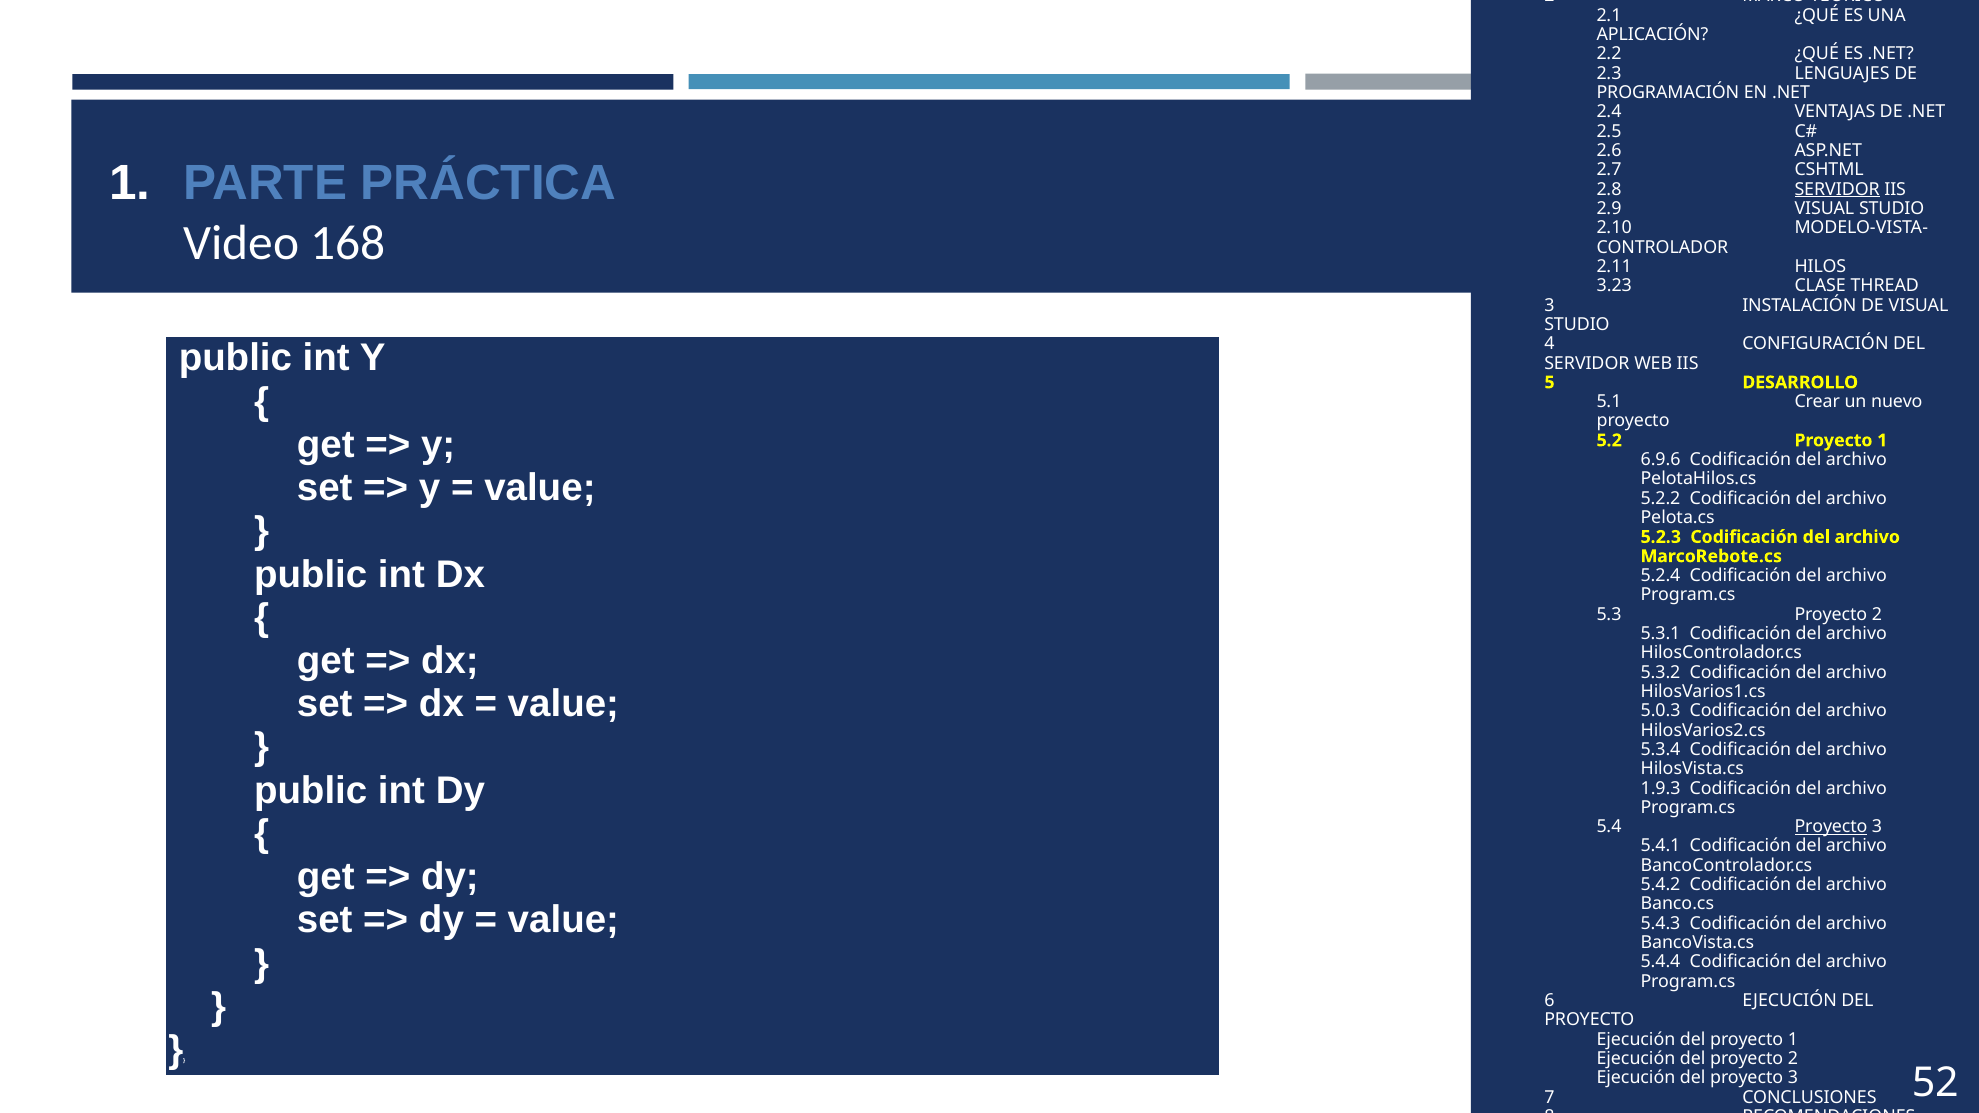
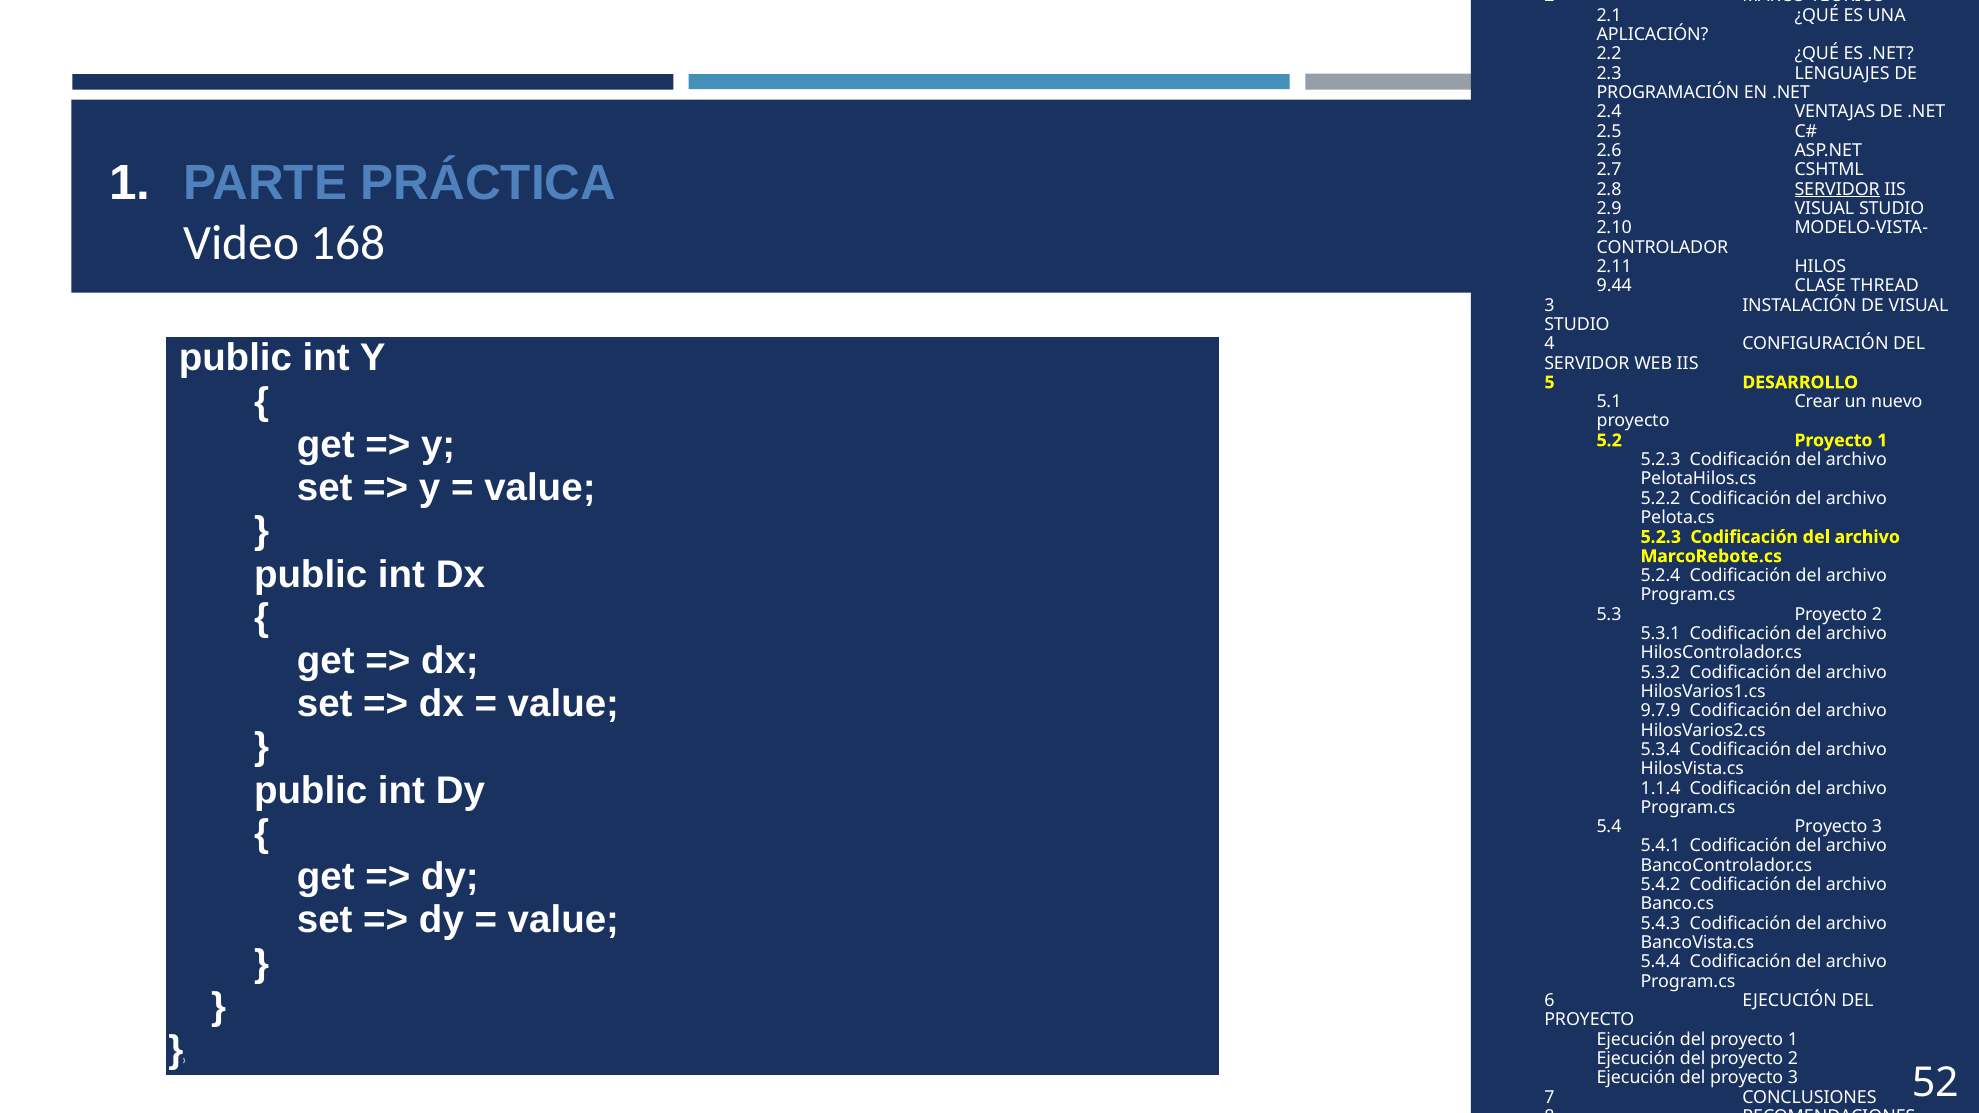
3.23: 3.23 -> 9.44
6.9.6 at (1661, 460): 6.9.6 -> 5.2.3
5.0.3: 5.0.3 -> 9.7.9
1.9.3: 1.9.3 -> 1.1.4
Proyecto at (1831, 827) underline: present -> none
